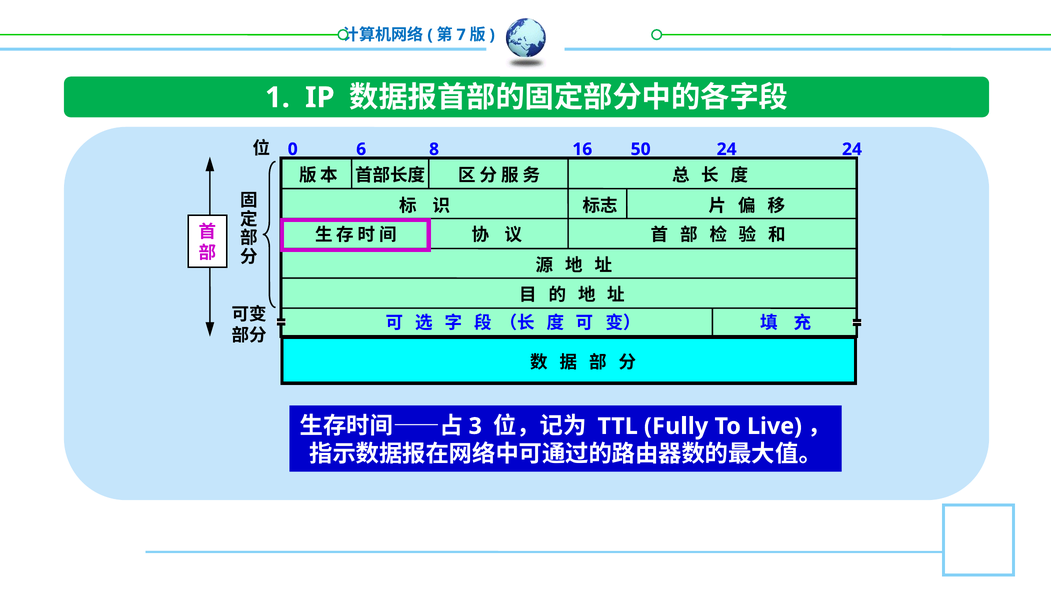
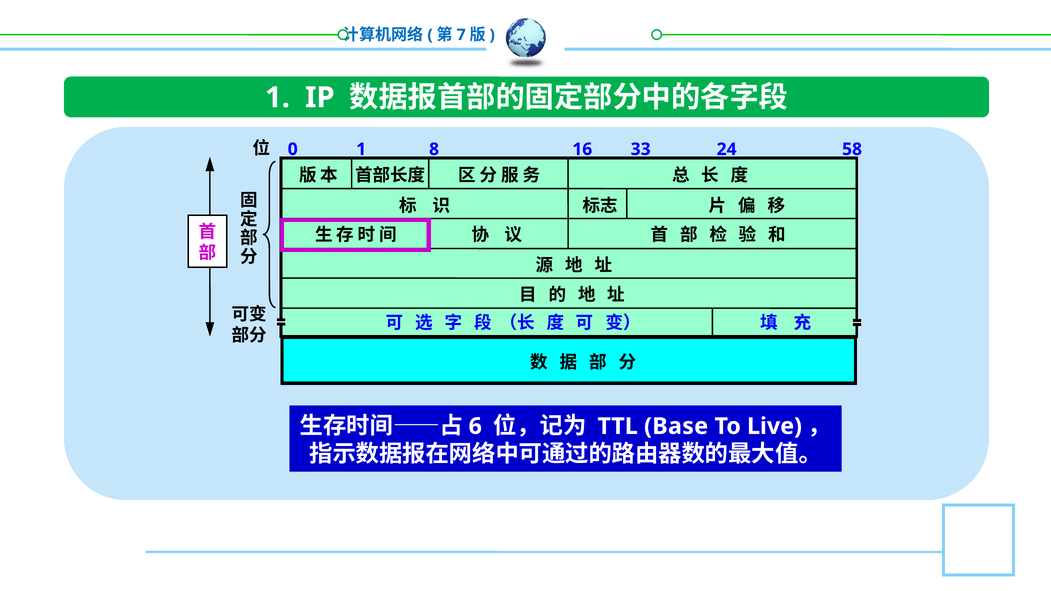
0 6: 6 -> 1
50: 50 -> 33
24 24: 24 -> 58
3: 3 -> 6
Fully: Fully -> Base
